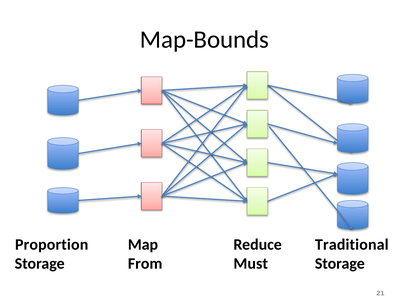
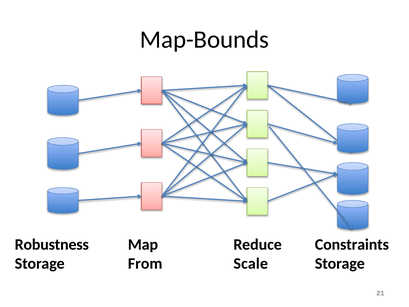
Proportion: Proportion -> Robustness
Traditional: Traditional -> Constraints
Must: Must -> Scale
